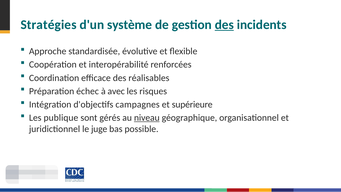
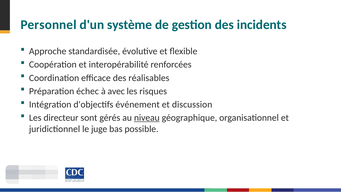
Stratégies: Stratégies -> Personnel
des at (224, 25) underline: present -> none
campagnes: campagnes -> événement
supérieure: supérieure -> discussion
publique: publique -> directeur
